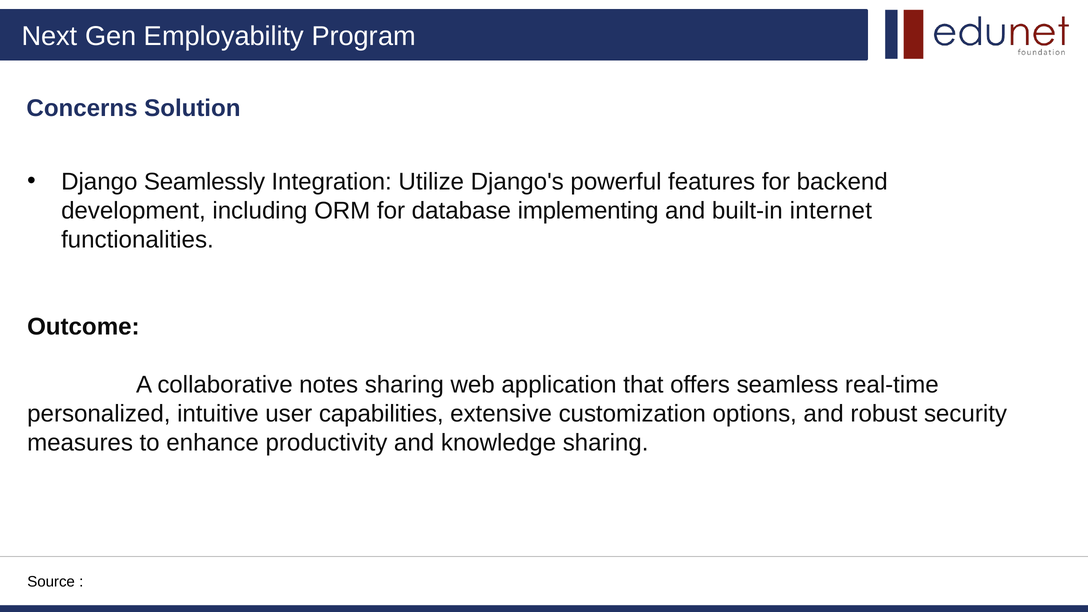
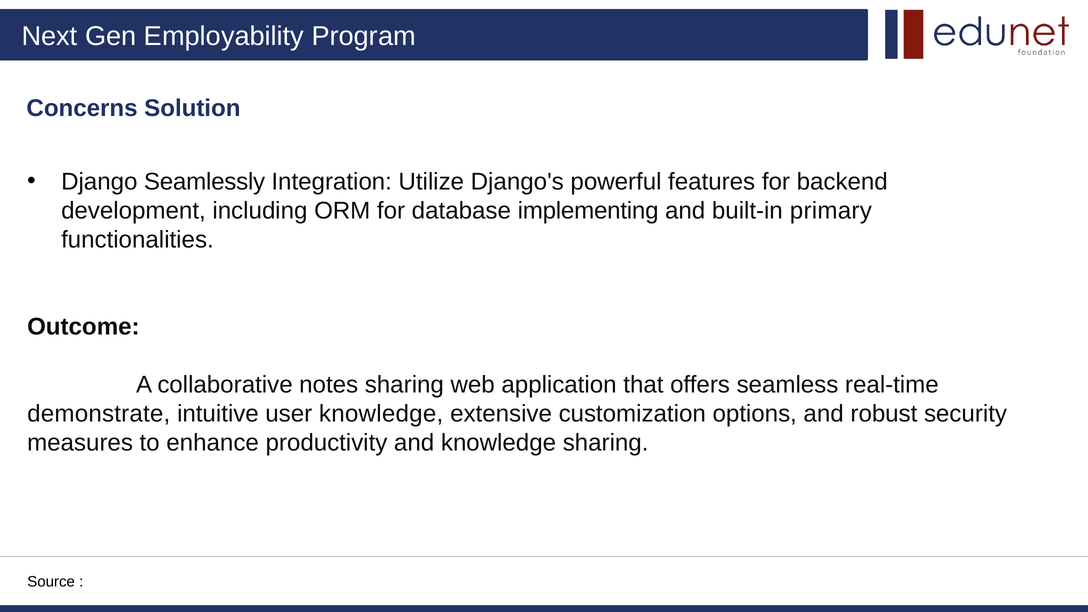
internet: internet -> primary
personalized: personalized -> demonstrate
user capabilities: capabilities -> knowledge
